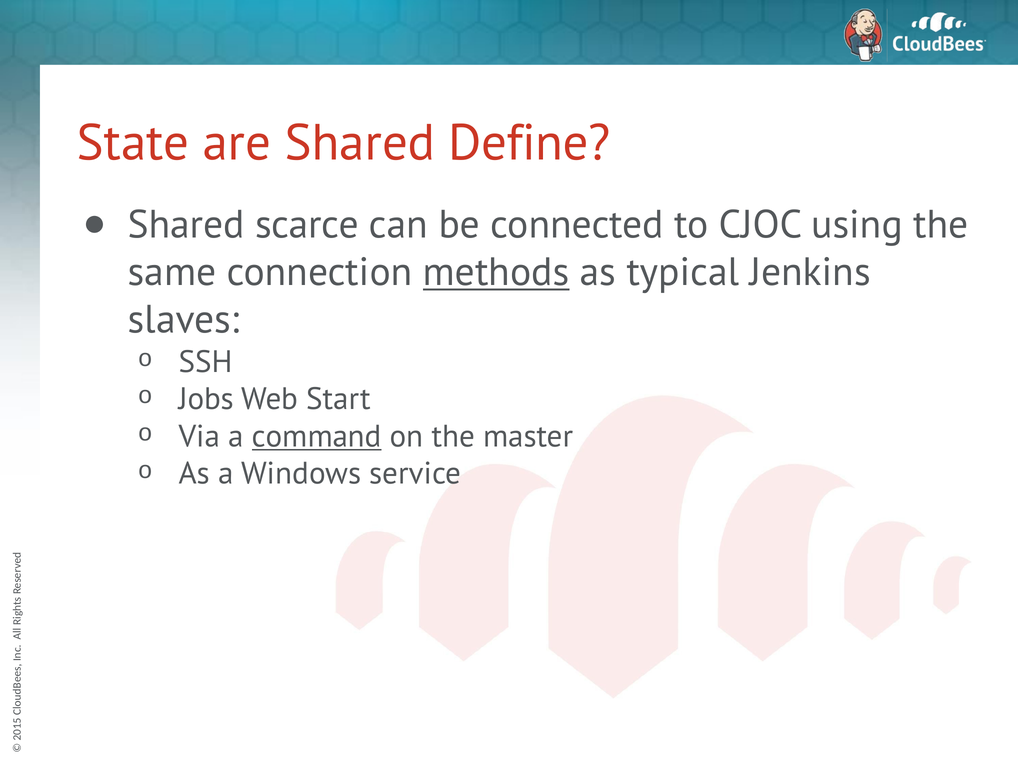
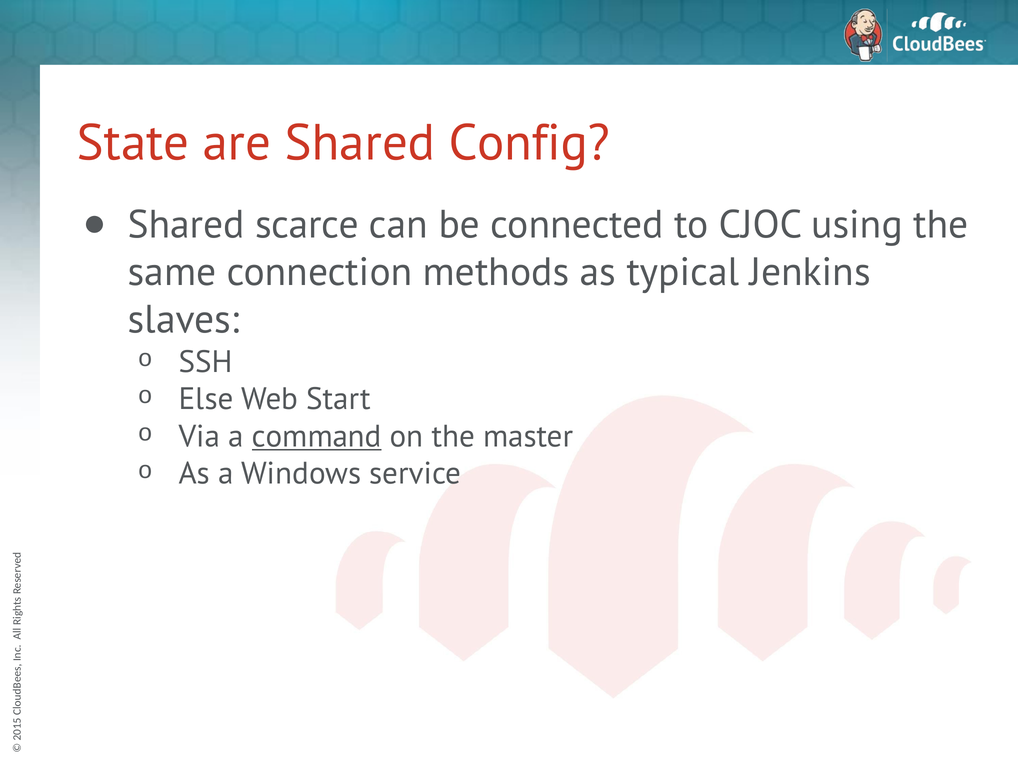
Define: Define -> Config
methods underline: present -> none
Jobs: Jobs -> Else
